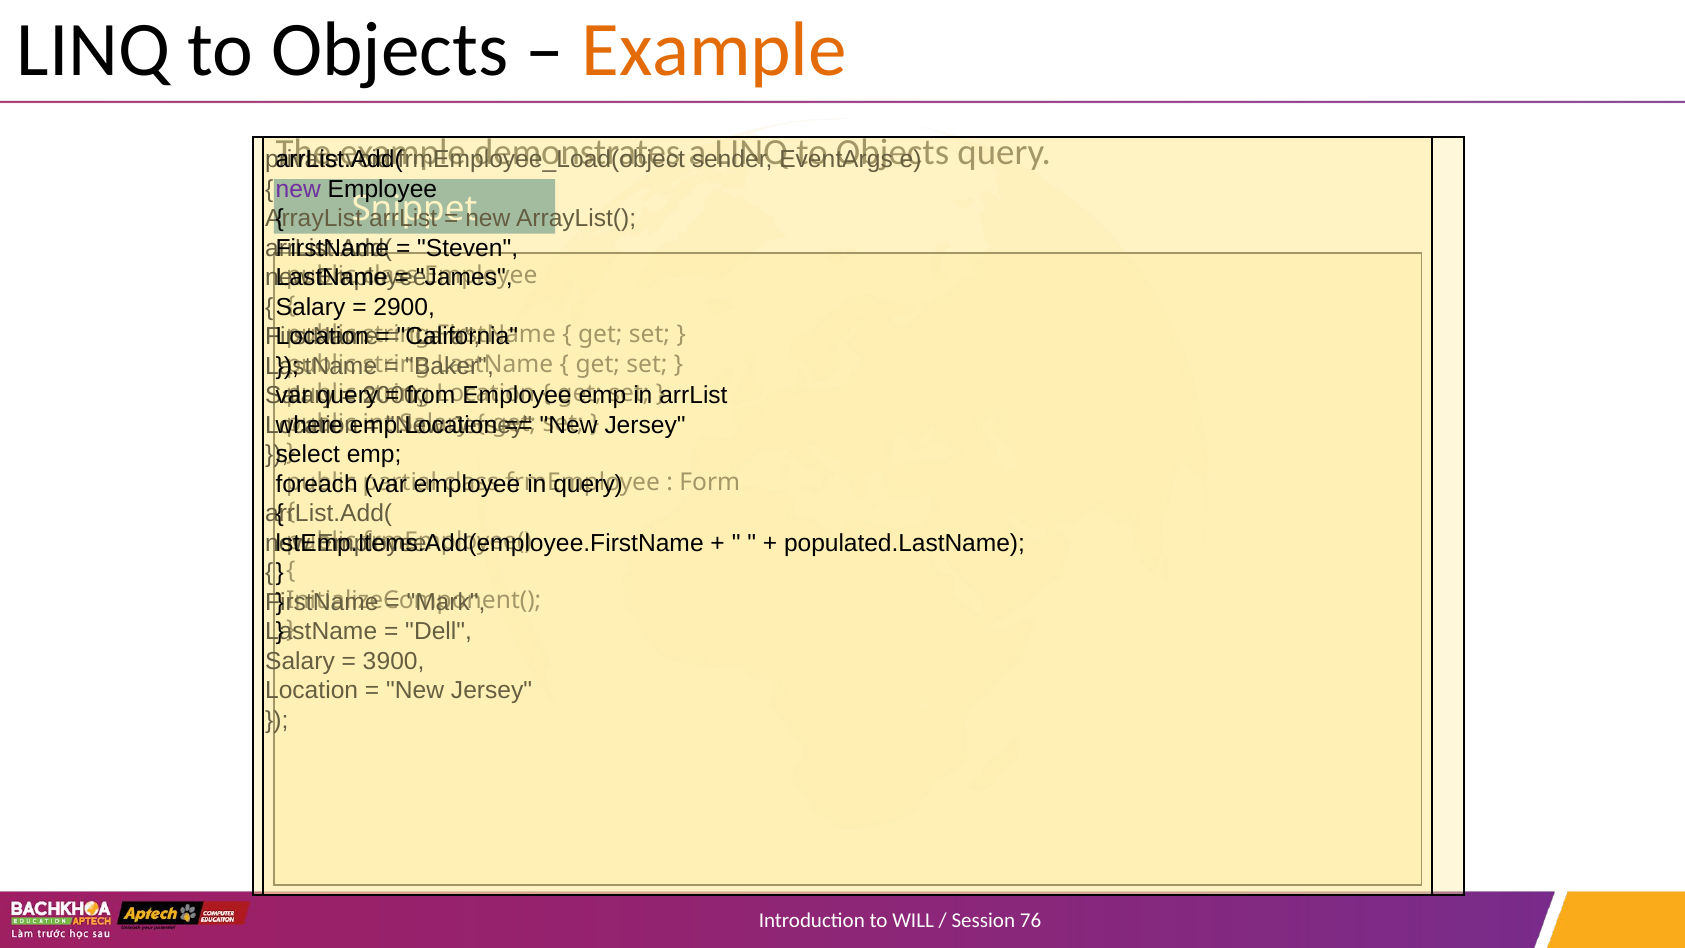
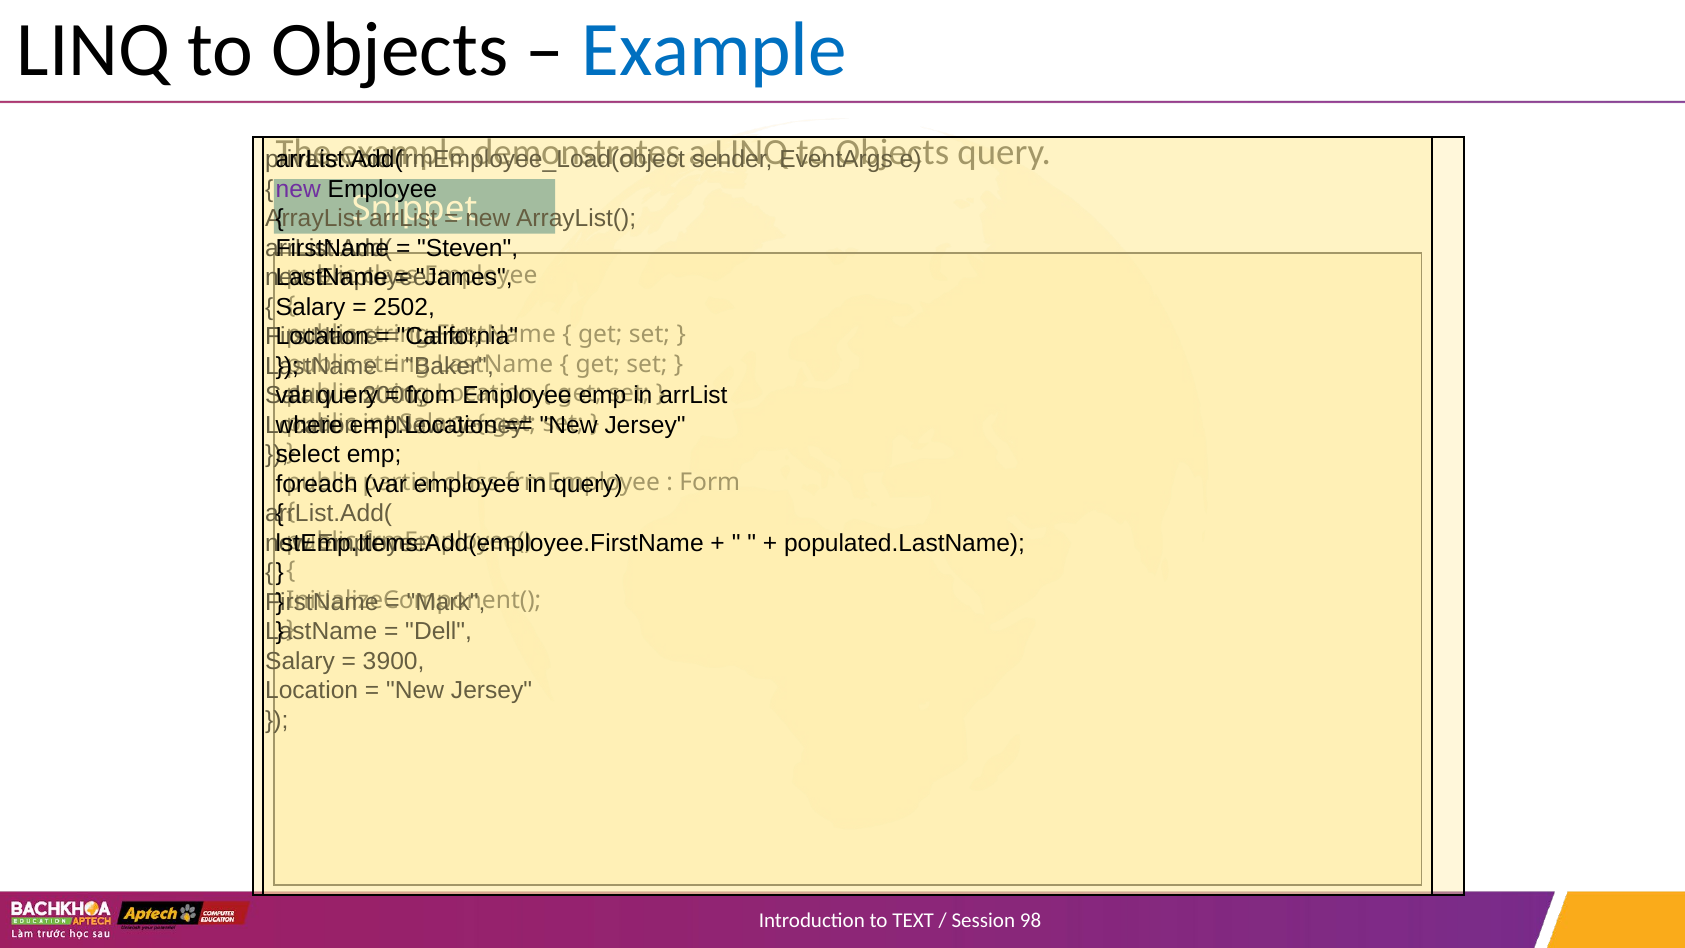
Example at (714, 50) colour: orange -> blue
2900: 2900 -> 2502
WILL: WILL -> TEXT
76: 76 -> 98
